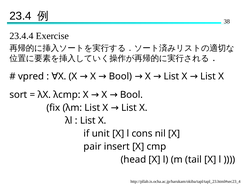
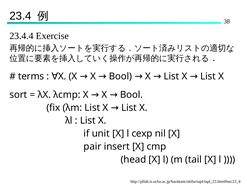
vpred: vpred -> terms
cons: cons -> cexp
